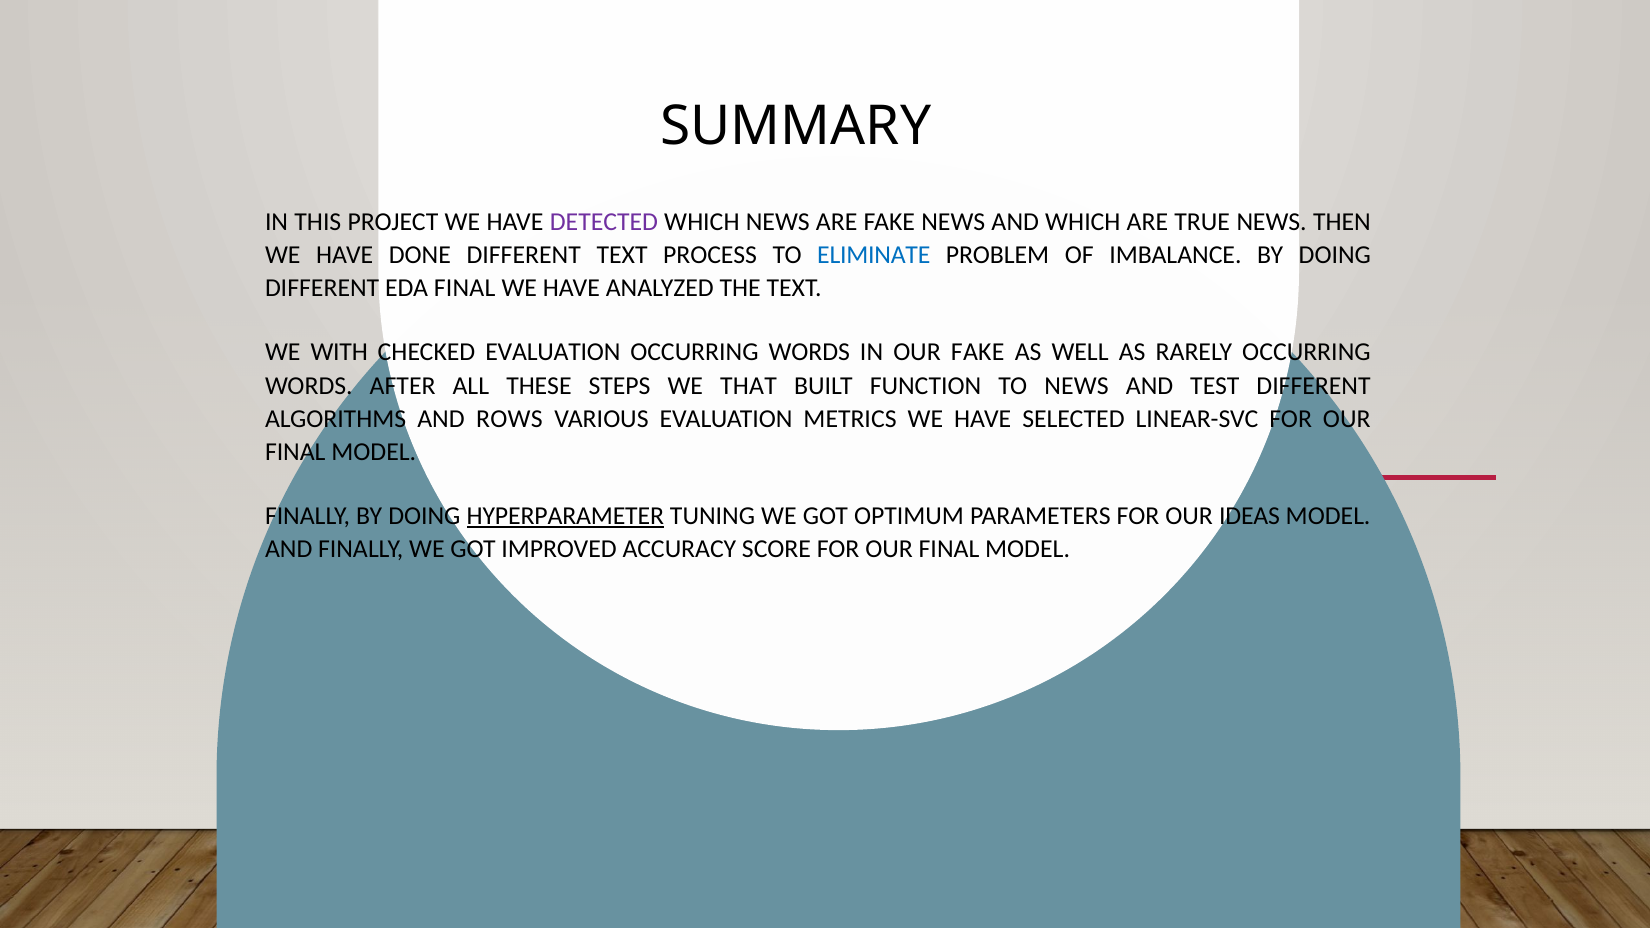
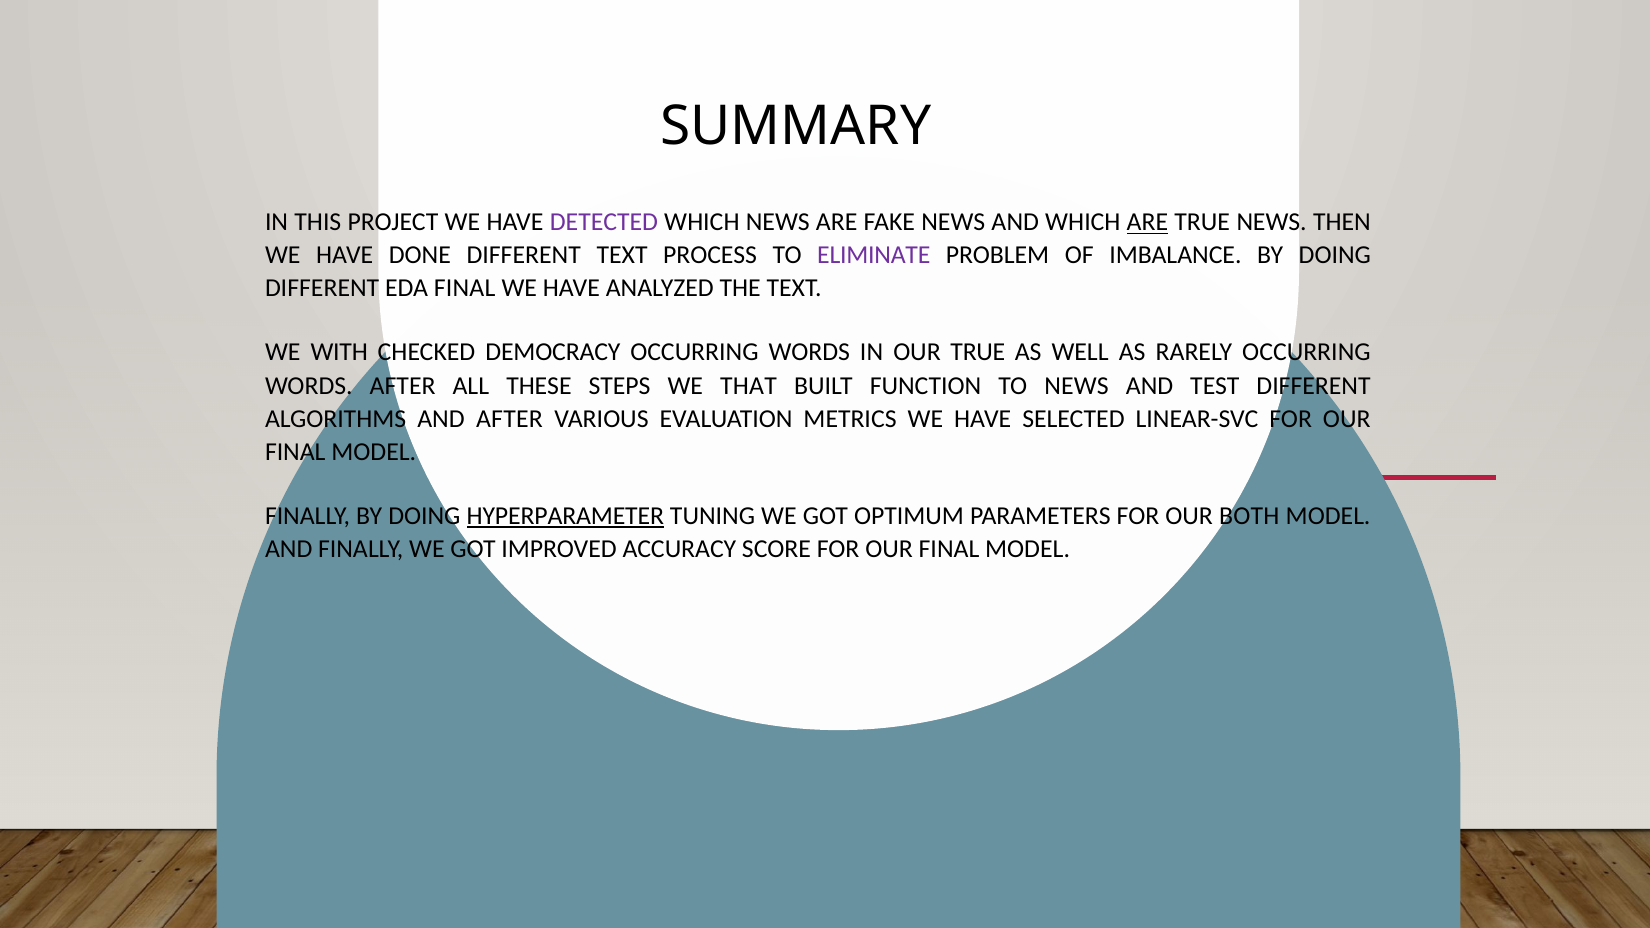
ARE at (1147, 222) underline: none -> present
ELIMINATE colour: blue -> purple
CHECKED EVALUATION: EVALUATION -> DEMOCRACY
OUR FAKE: FAKE -> TRUE
AND ROWS: ROWS -> AFTER
IDEAS: IDEAS -> BOTH
